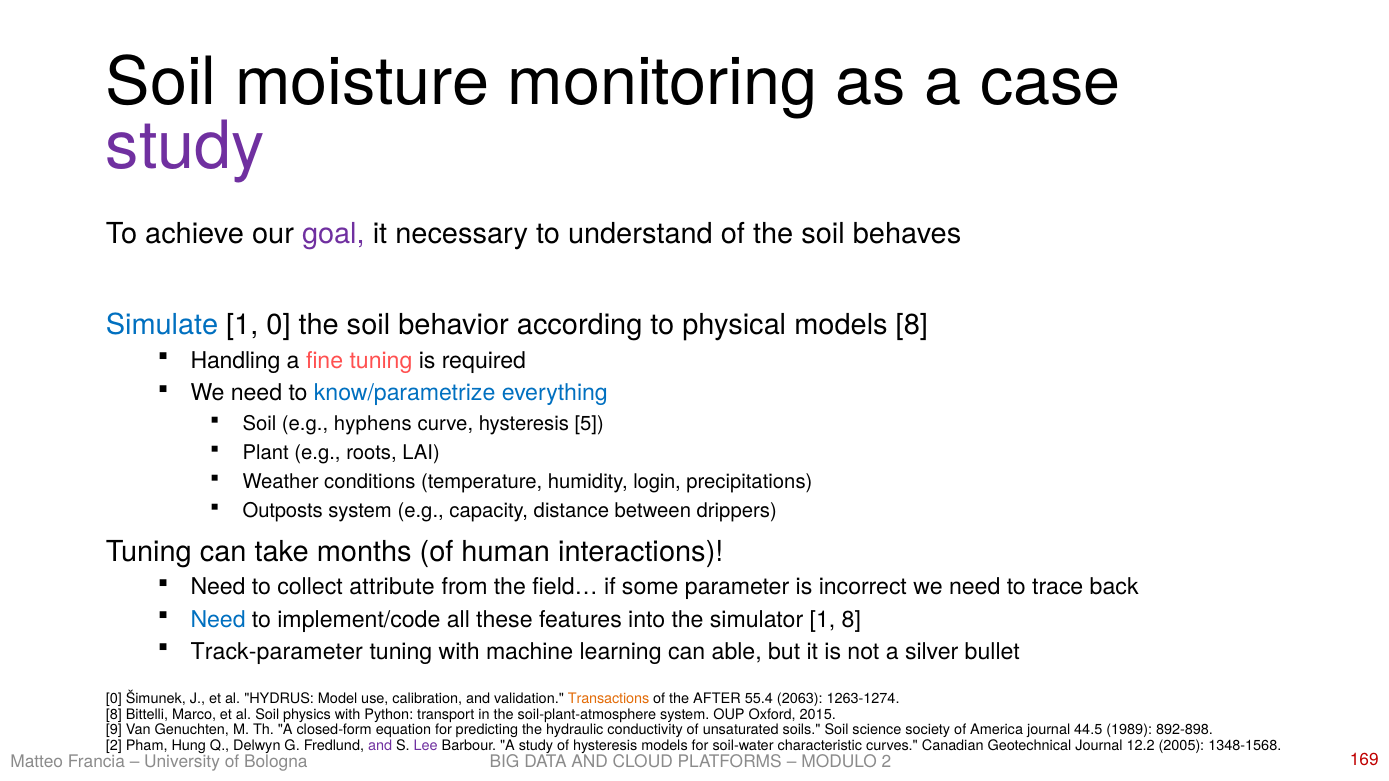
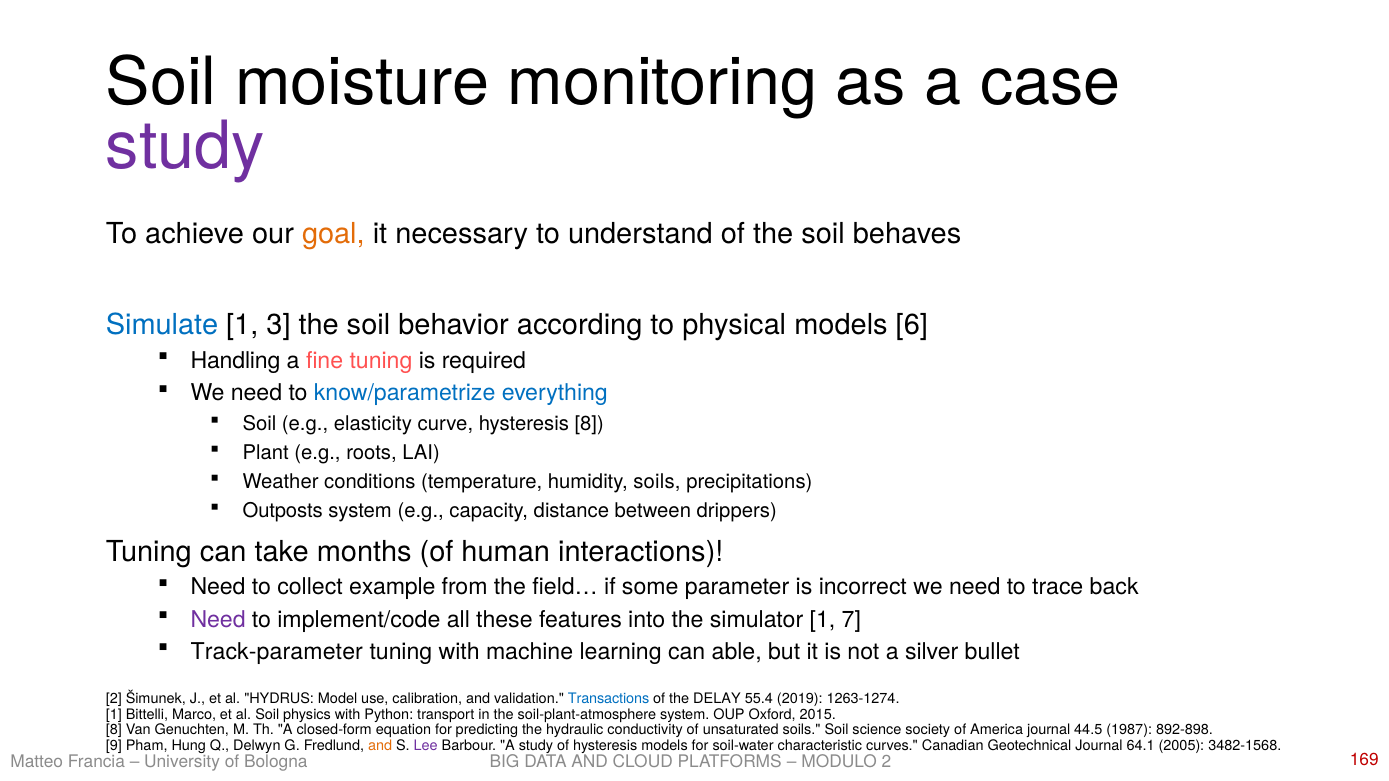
goal colour: purple -> orange
1 0: 0 -> 3
models 8: 8 -> 6
hyphens: hyphens -> elasticity
hysteresis 5: 5 -> 8
humidity login: login -> soils
attribute: attribute -> example
Need at (218, 620) colour: blue -> purple
1 8: 8 -> 7
0 at (114, 699): 0 -> 2
Transactions colour: orange -> blue
AFTER: AFTER -> DELAY
2063: 2063 -> 2019
8 at (114, 715): 8 -> 1
9 at (114, 730): 9 -> 8
1989: 1989 -> 1987
2 at (114, 746): 2 -> 9
and at (380, 746) colour: purple -> orange
12.2: 12.2 -> 64.1
1348-1568: 1348-1568 -> 3482-1568
